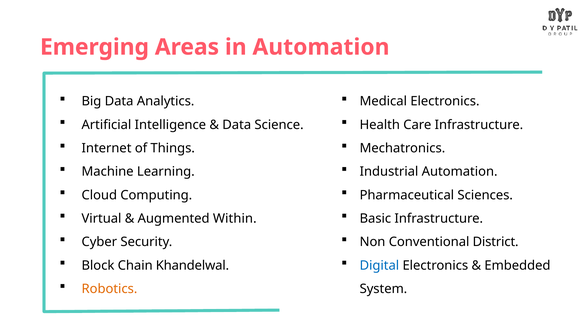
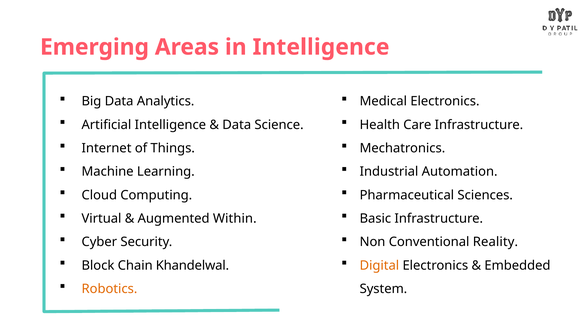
in Automation: Automation -> Intelligence
District: District -> Reality
Digital colour: blue -> orange
